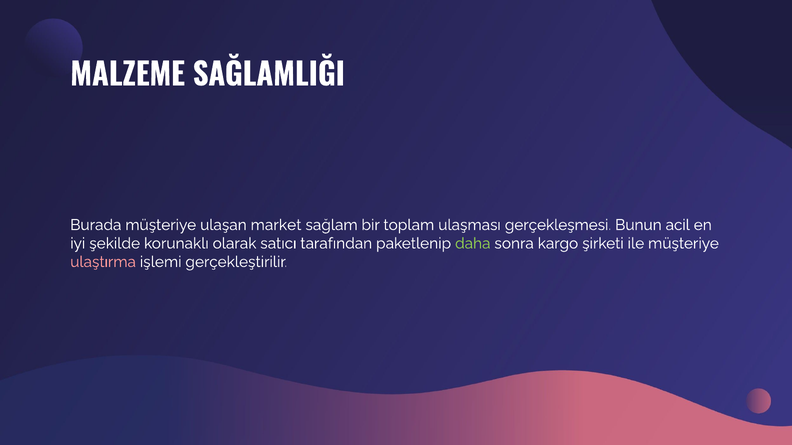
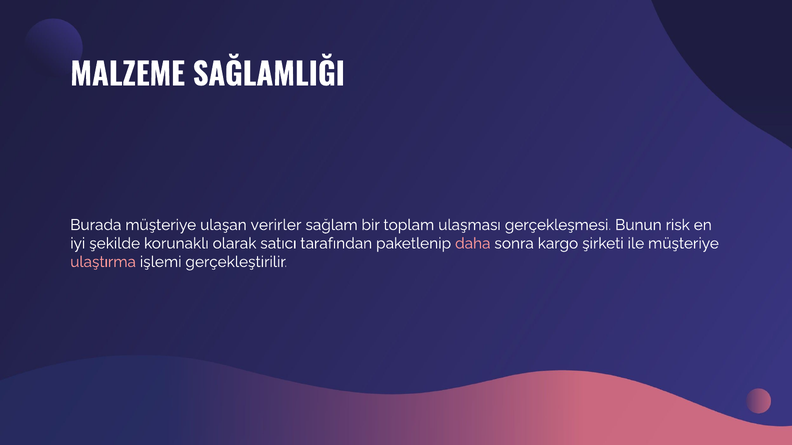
market: market -> verirler
acil: acil -> risk
daha colour: light green -> pink
